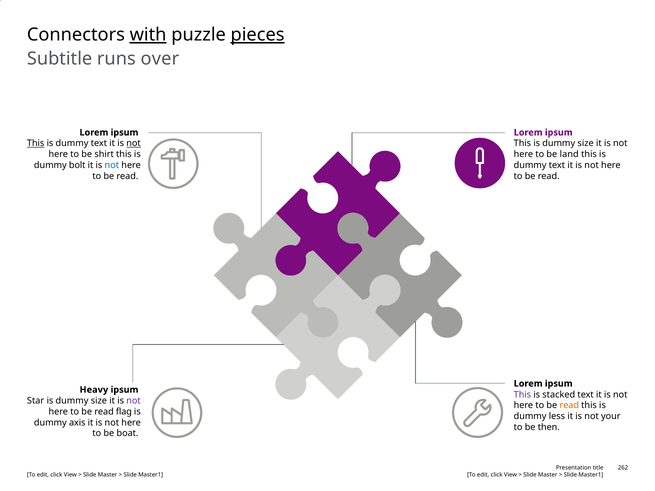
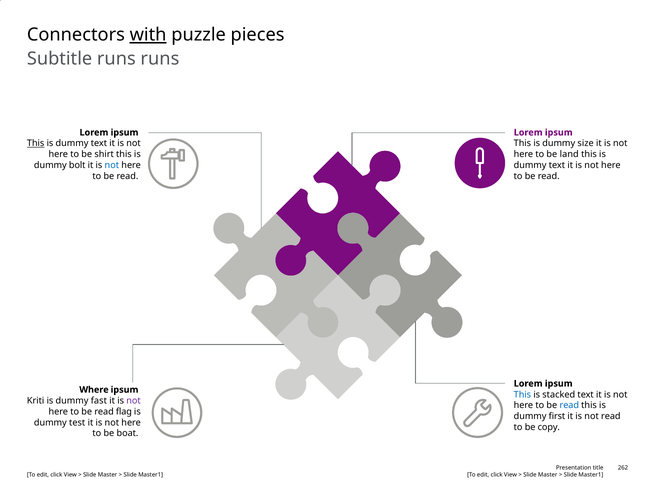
pieces underline: present -> none
runs over: over -> runs
not at (134, 143) underline: present -> none
Heavy: Heavy -> Where
This at (522, 395) colour: purple -> blue
Star: Star -> Kriti
size at (99, 401): size -> fast
read at (569, 406) colour: orange -> blue
less: less -> first
not your: your -> read
axis: axis -> test
then: then -> copy
